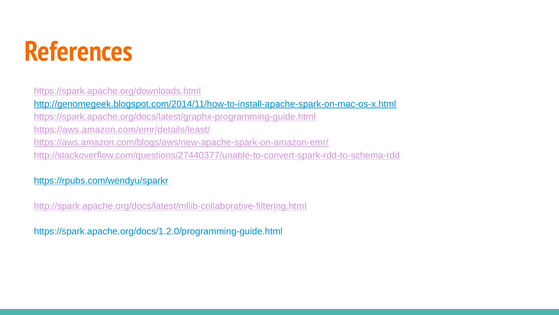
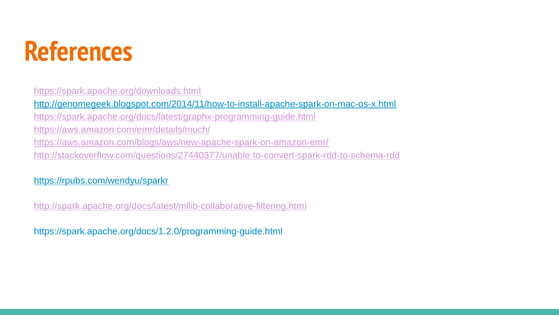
https://aws.amazon.com/emr/details/least/: https://aws.amazon.com/emr/details/least/ -> https://aws.amazon.com/emr/details/much/
